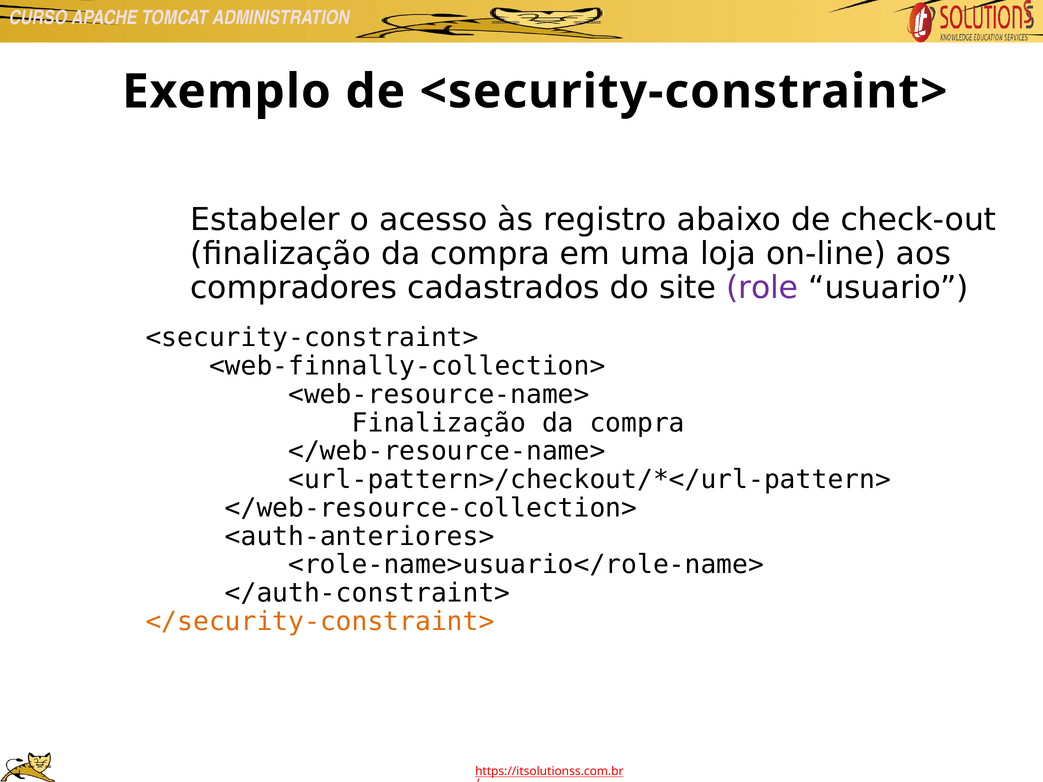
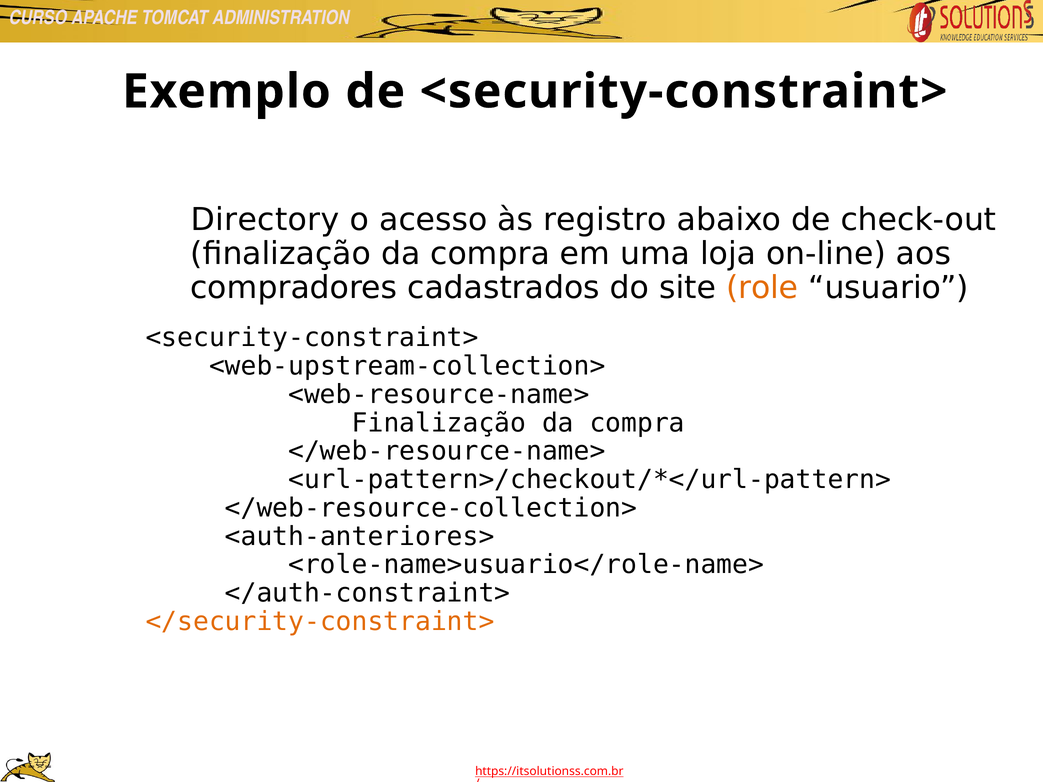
Estabeler: Estabeler -> Directory
role colour: purple -> orange
<web-finnally-collection>: <web-finnally-collection> -> <web-upstream-collection>
